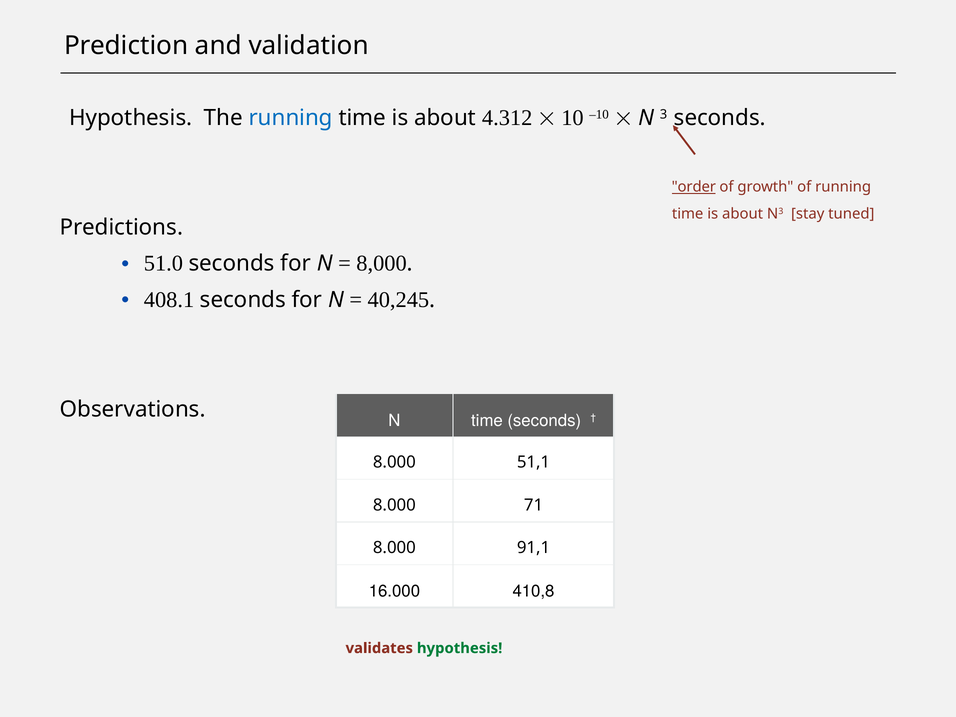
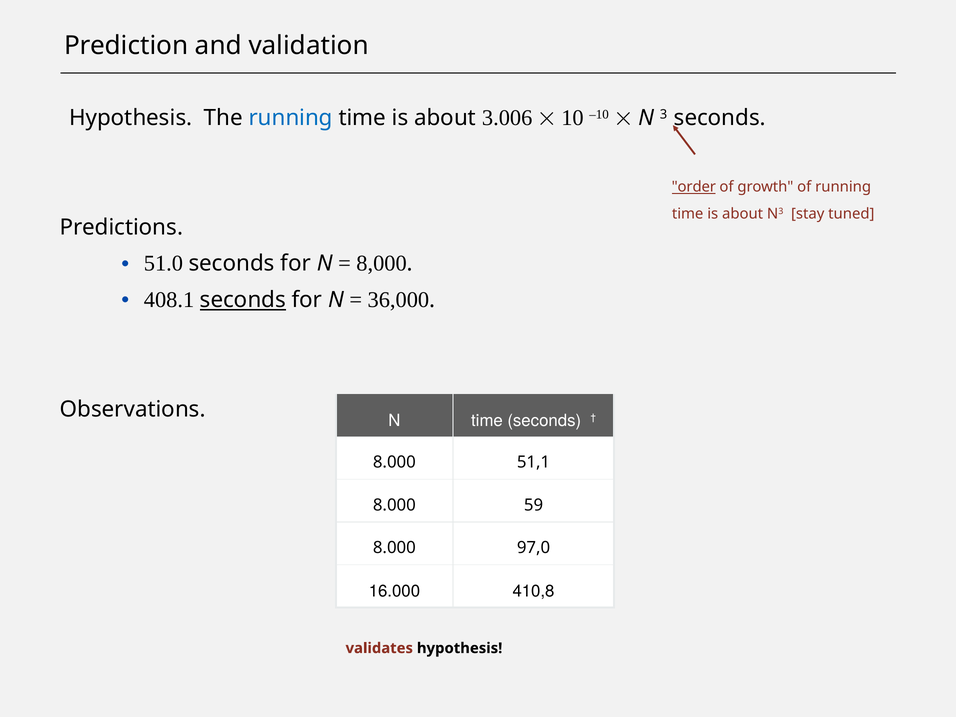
4.312: 4.312 -> 3.006
seconds at (243, 300) underline: none -> present
40,245: 40,245 -> 36,000
71: 71 -> 59
91,1: 91,1 -> 97,0
hypothesis at (460, 648) colour: green -> black
